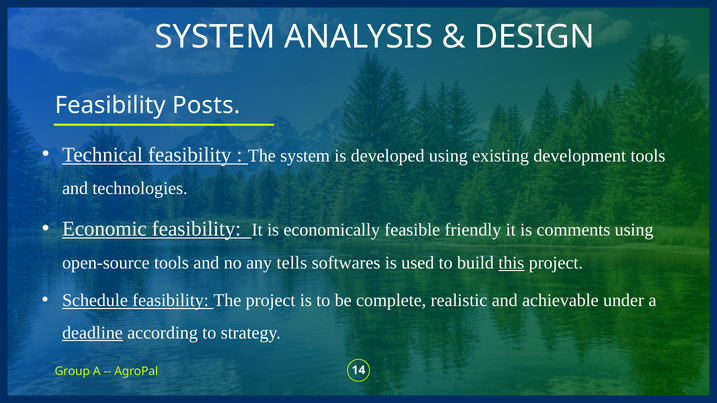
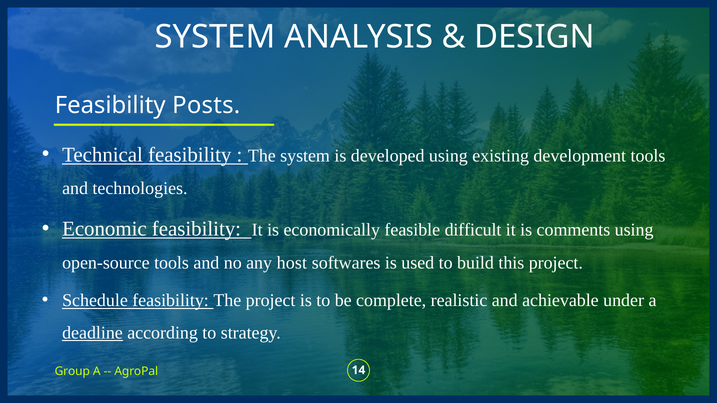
friendly: friendly -> difficult
tells: tells -> host
this underline: present -> none
